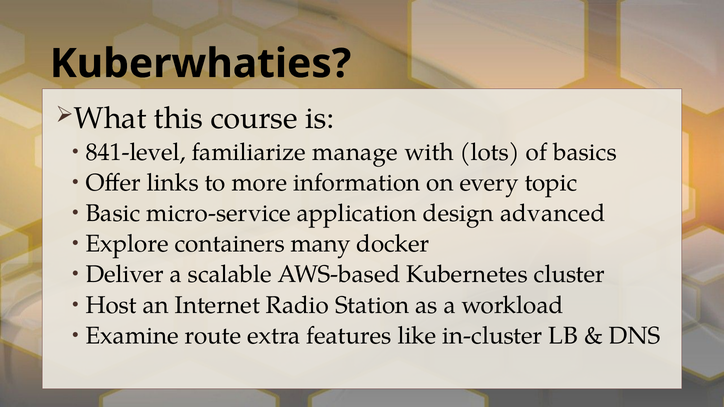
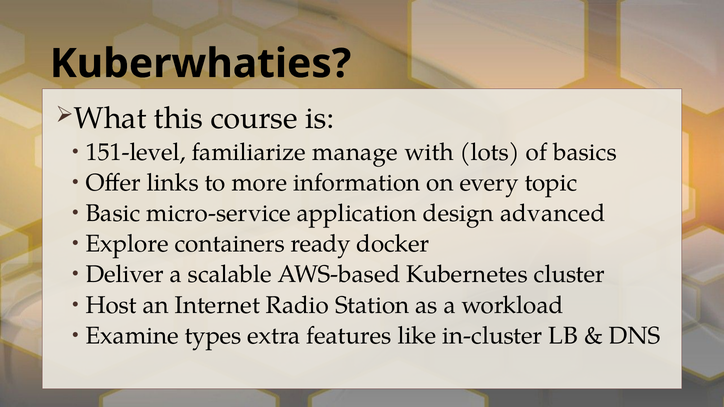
841-level: 841-level -> 151-level
many: many -> ready
route: route -> types
